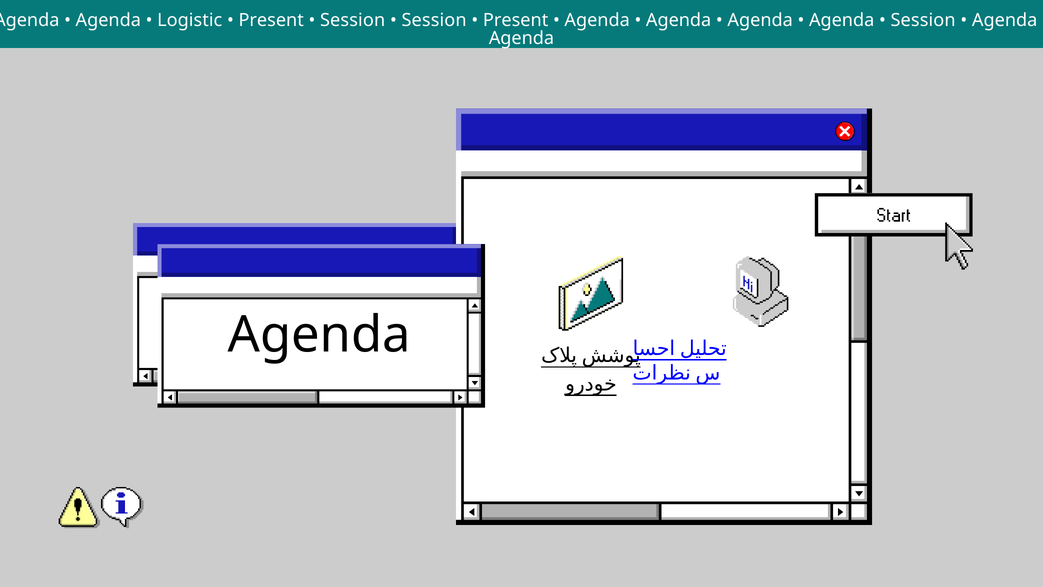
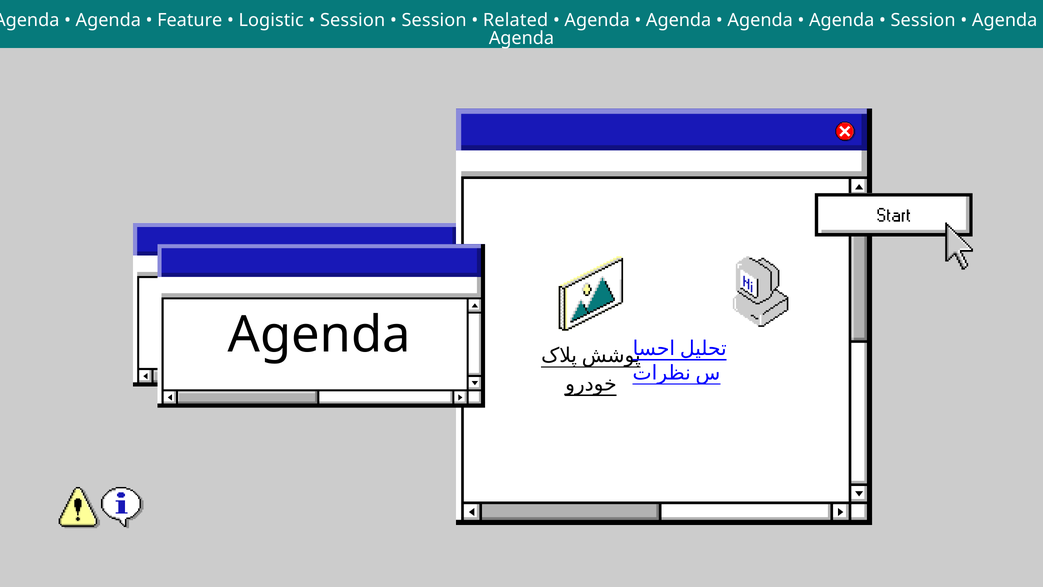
Logistic: Logistic -> Feature
Present at (271, 20): Present -> Logistic
Present at (516, 20): Present -> Related
